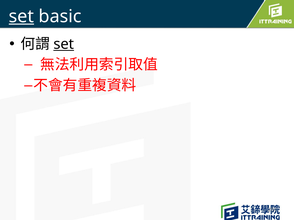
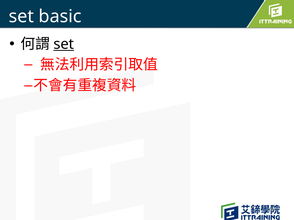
set at (21, 16) underline: present -> none
